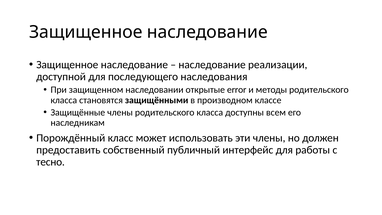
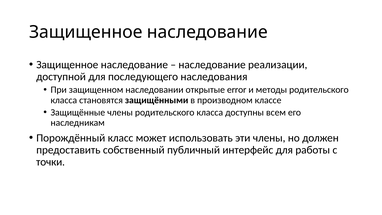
тесно: тесно -> точки
